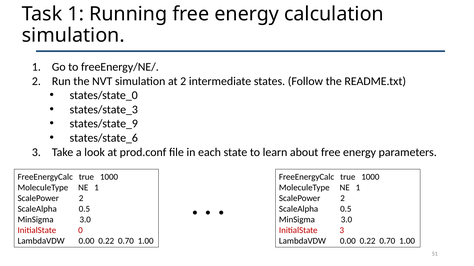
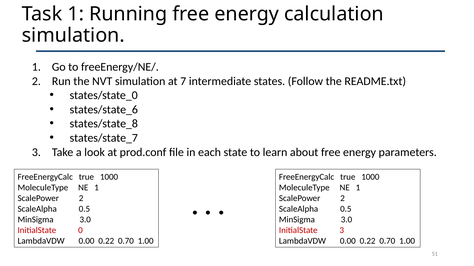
at 2: 2 -> 7
states/state_3: states/state_3 -> states/state_6
states/state_9: states/state_9 -> states/state_8
states/state_6: states/state_6 -> states/state_7
